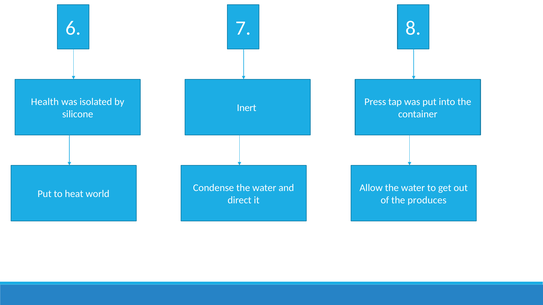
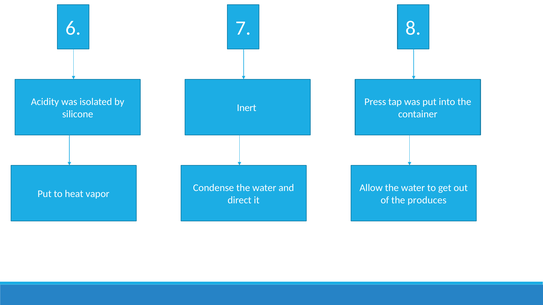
Health: Health -> Acidity
world: world -> vapor
